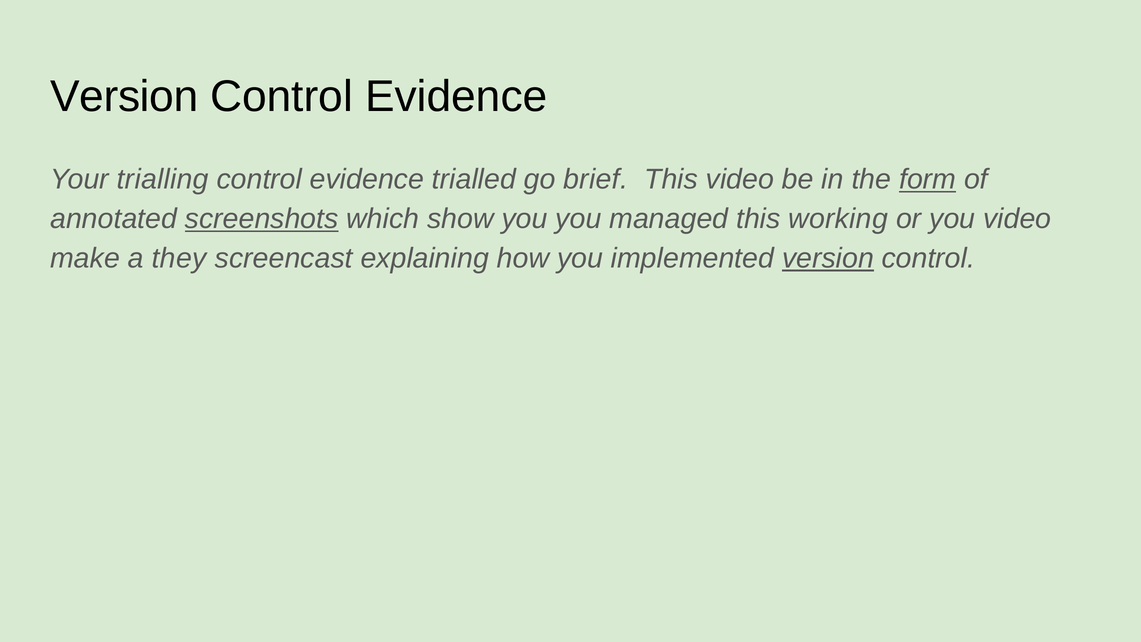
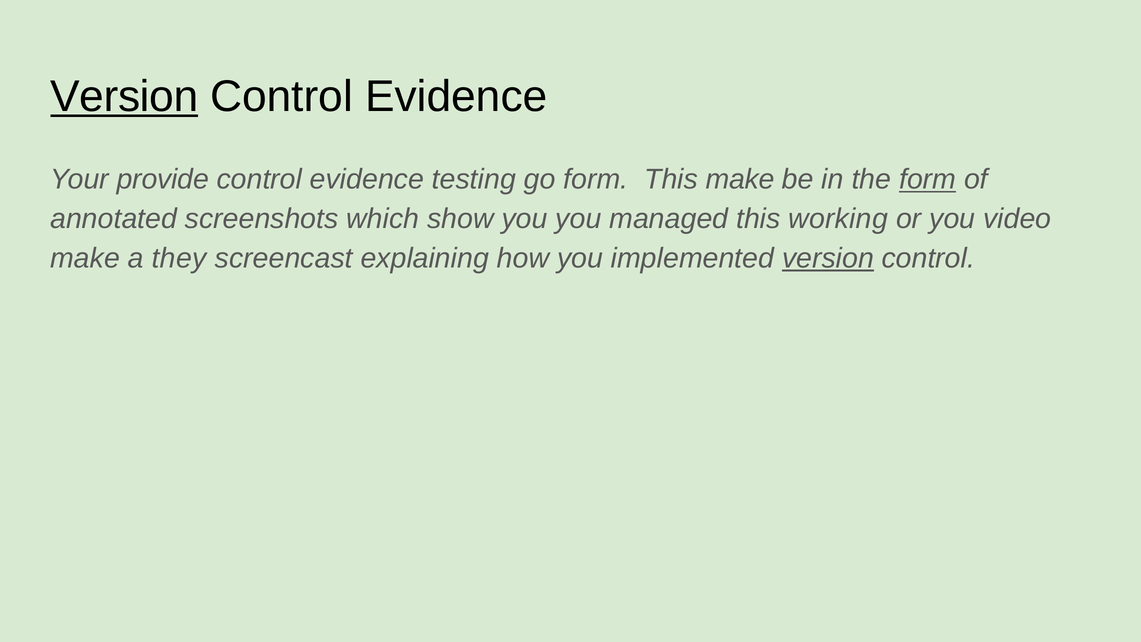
Version at (124, 97) underline: none -> present
trialling: trialling -> provide
trialled: trialled -> testing
go brief: brief -> form
This video: video -> make
screenshots underline: present -> none
